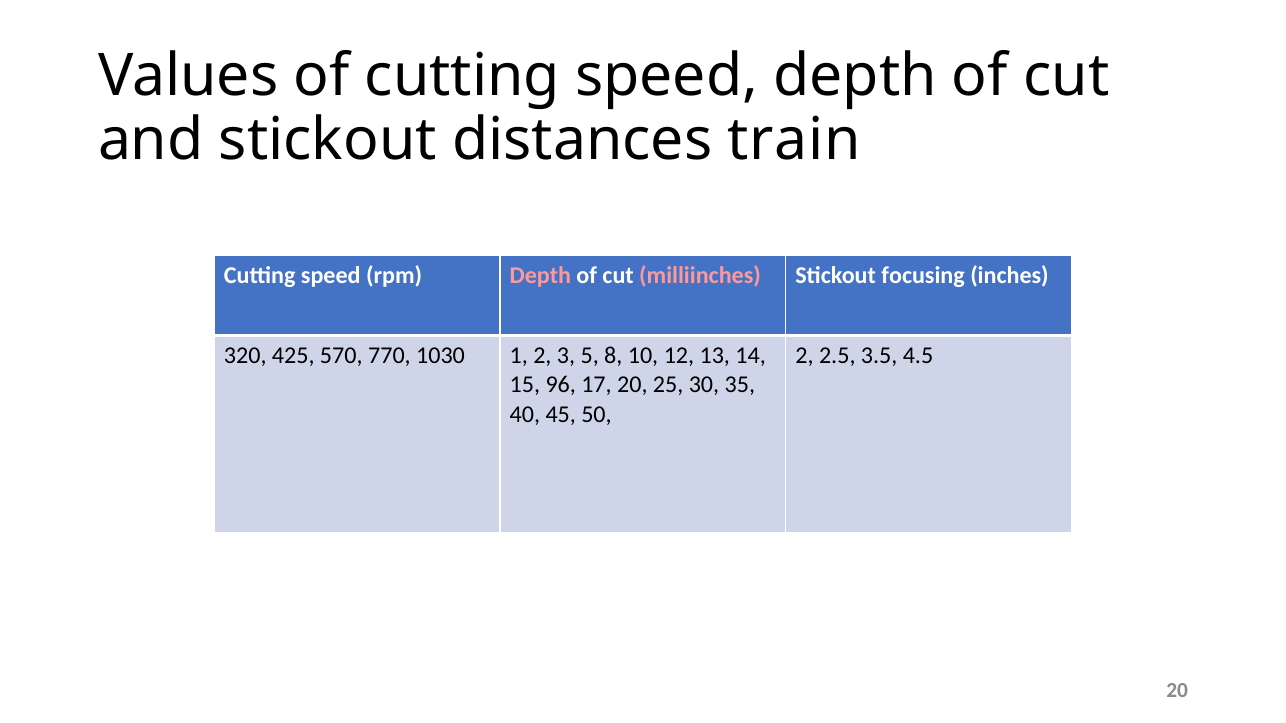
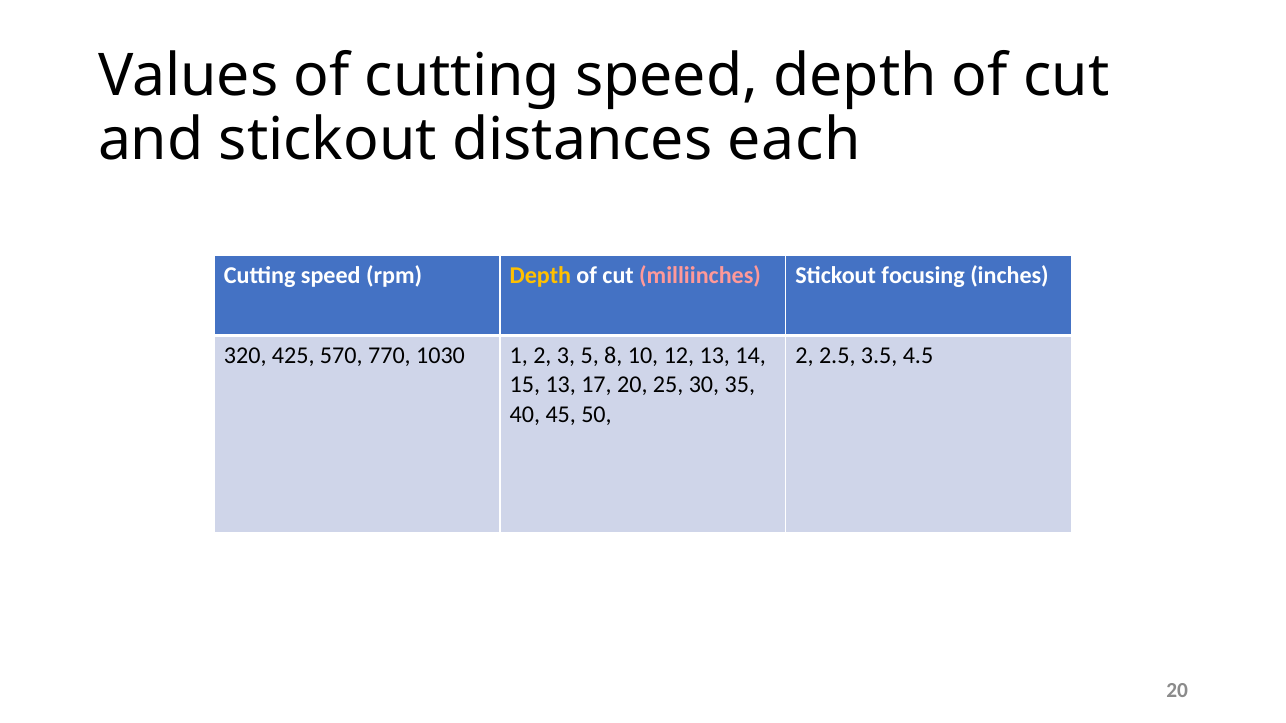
train: train -> each
Depth at (540, 276) colour: pink -> yellow
15 96: 96 -> 13
